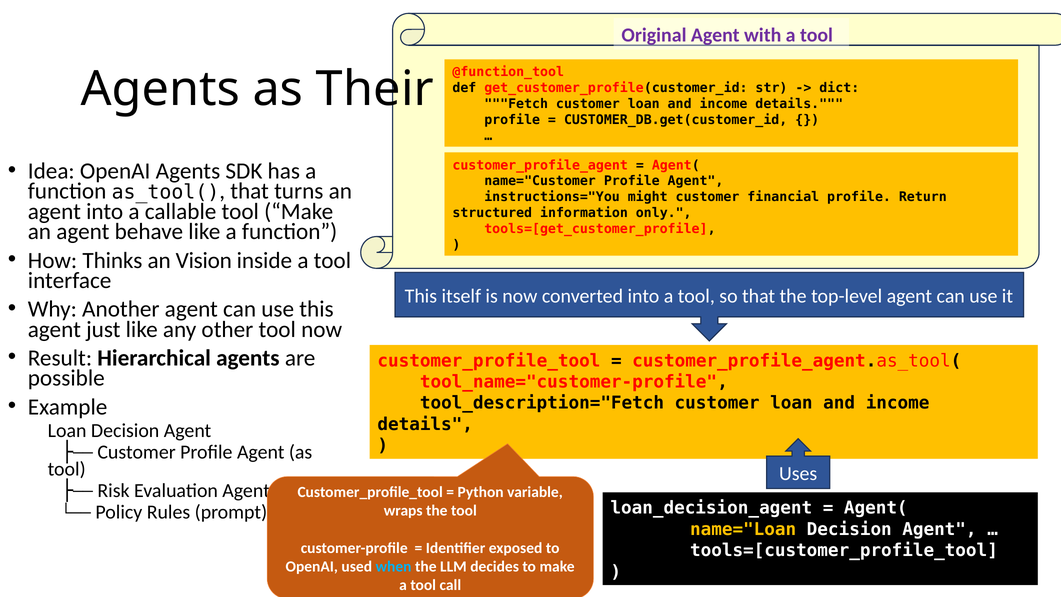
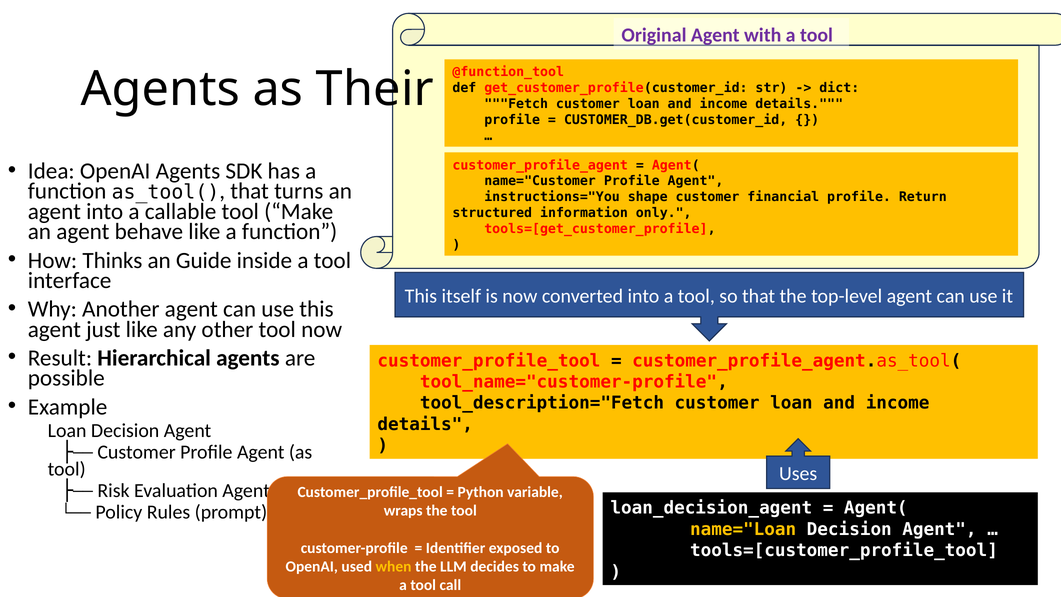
might: might -> shape
Vision: Vision -> Guide
when colour: light blue -> yellow
